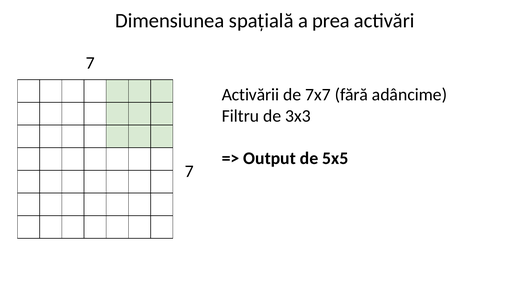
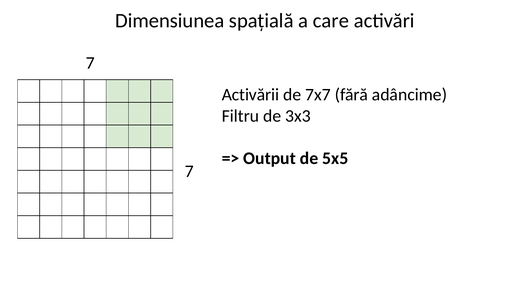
prea: prea -> care
